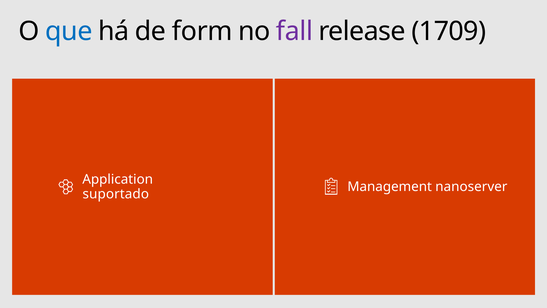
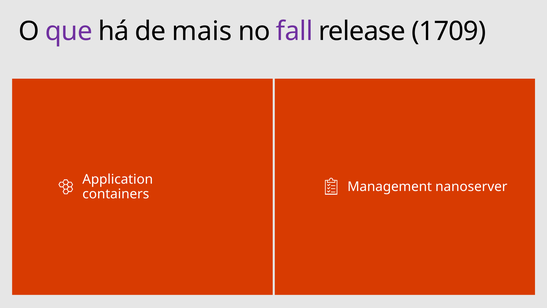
que colour: blue -> purple
form: form -> mais
suportado: suportado -> containers
